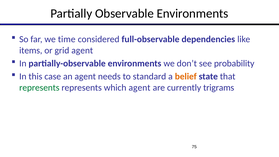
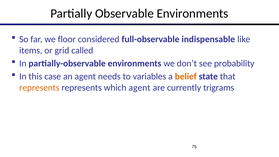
time: time -> floor
dependencies: dependencies -> indispensable
grid agent: agent -> called
standard: standard -> variables
represents at (39, 88) colour: green -> orange
